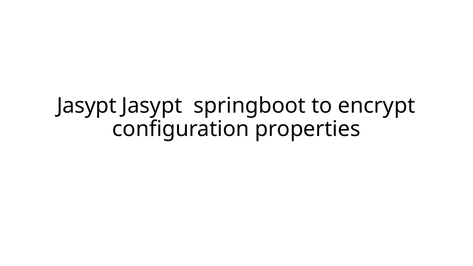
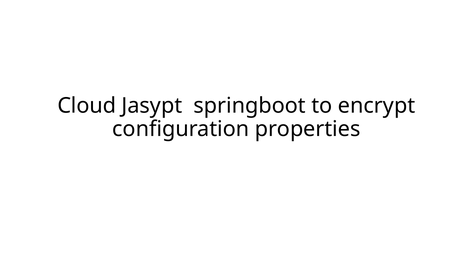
Jasypt at (87, 106): Jasypt -> Cloud
